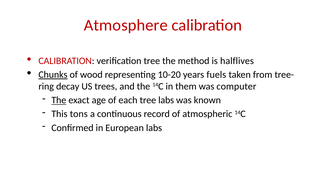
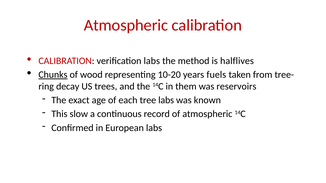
Atmosphere at (126, 25): Atmosphere -> Atmospheric
verification tree: tree -> labs
computer: computer -> reservoirs
The at (59, 100) underline: present -> none
tons: tons -> slow
